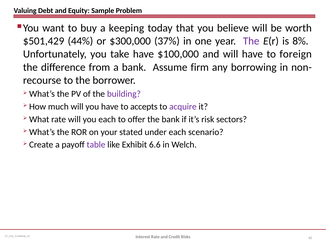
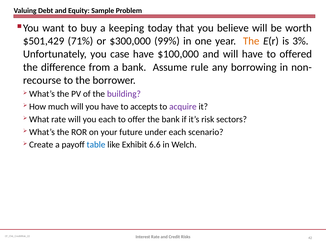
44%: 44% -> 71%
37%: 37% -> 99%
The at (251, 41) colour: purple -> orange
8%: 8% -> 3%
take: take -> case
foreign: foreign -> offered
firm: firm -> rule
stated: stated -> future
table colour: purple -> blue
